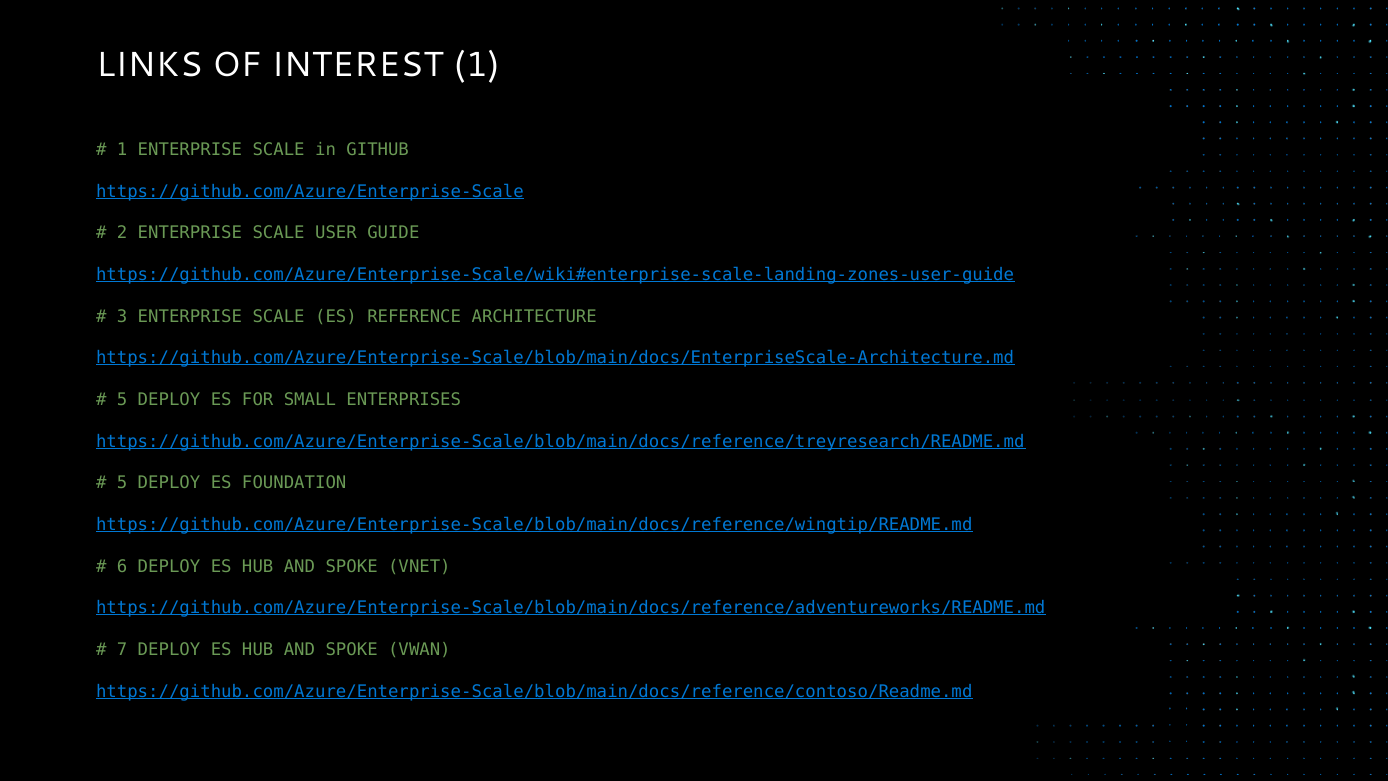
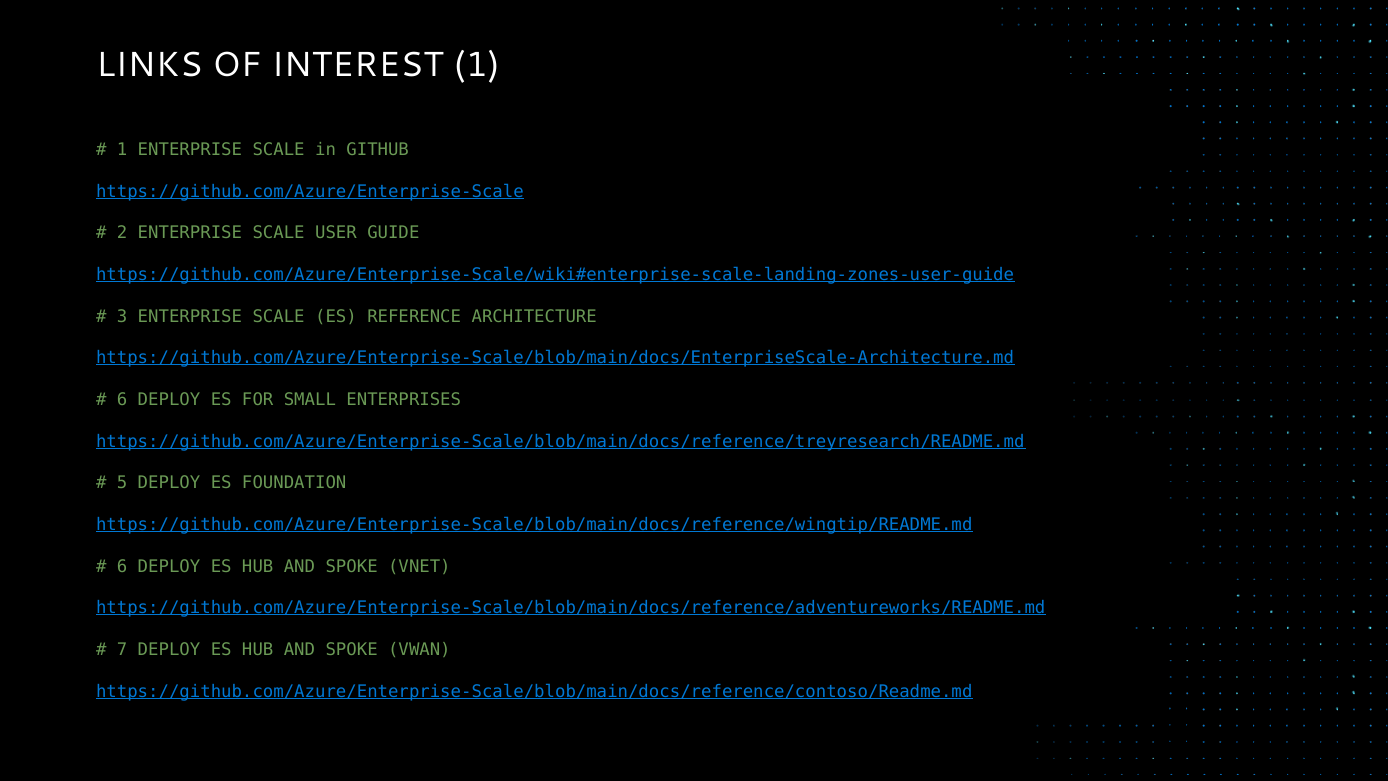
5 at (122, 400): 5 -> 6
